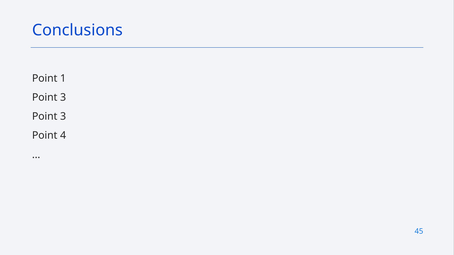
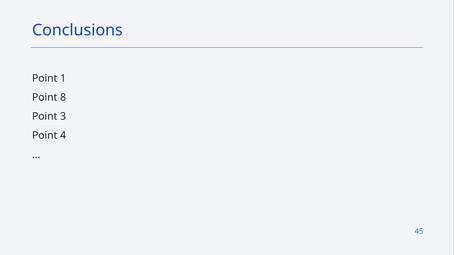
3 at (63, 98): 3 -> 8
